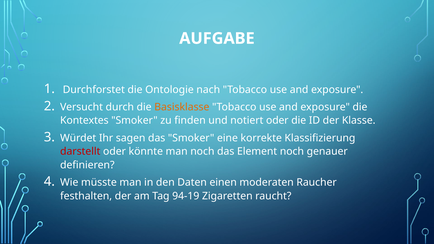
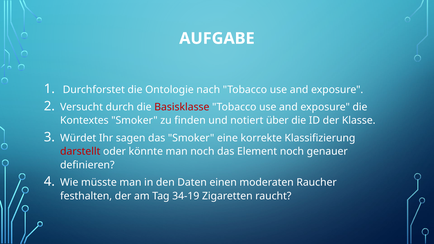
Basisklasse colour: orange -> red
notiert oder: oder -> über
94-19: 94-19 -> 34-19
